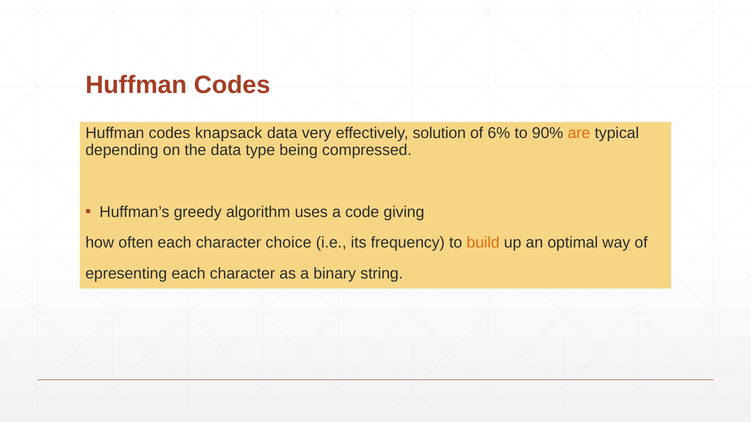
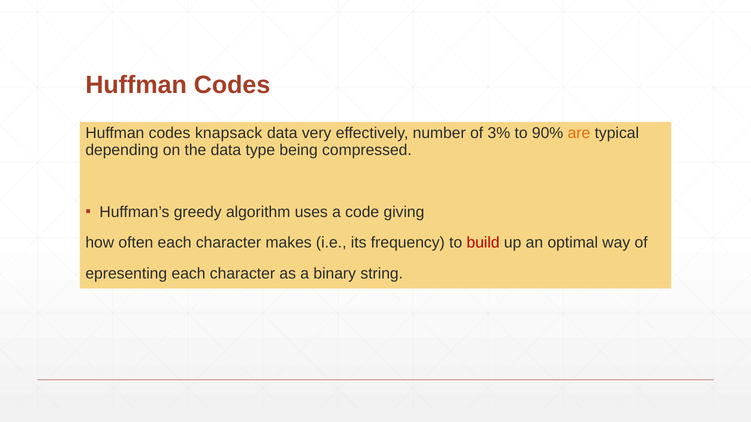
solution: solution -> number
6%: 6% -> 3%
choice: choice -> makes
build colour: orange -> red
